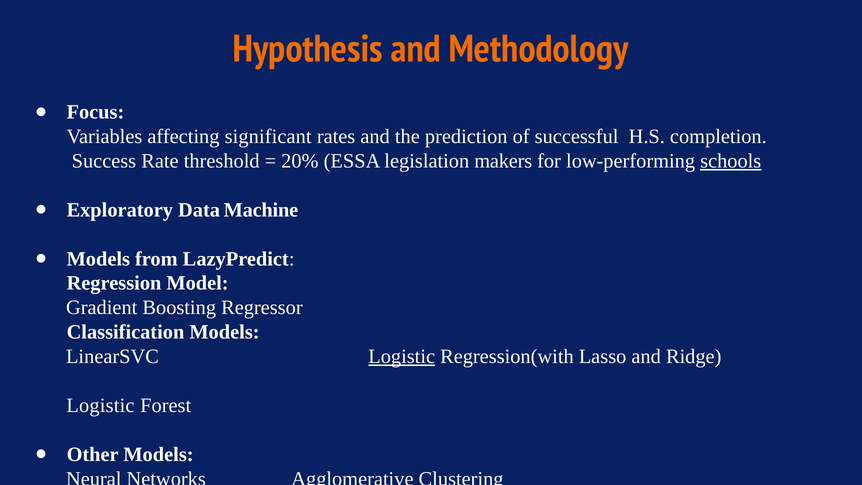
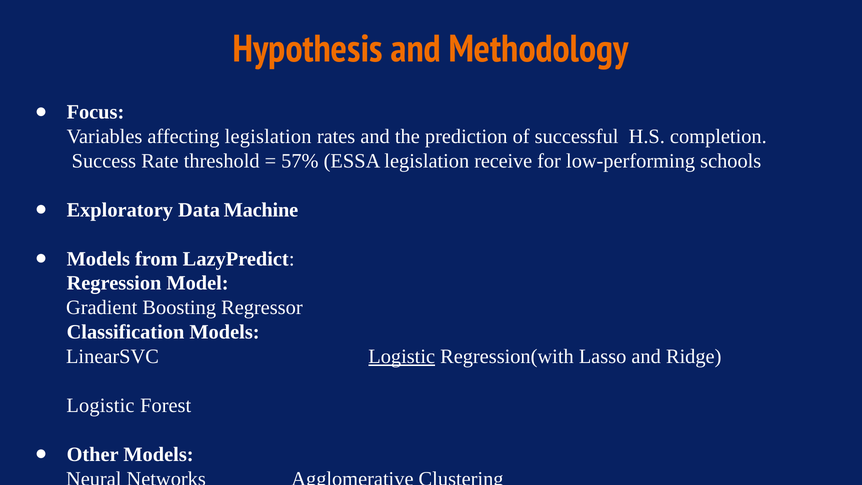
affecting significant: significant -> legislation
20%: 20% -> 57%
makers: makers -> receive
schools underline: present -> none
